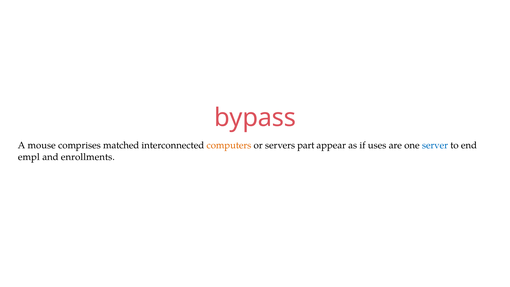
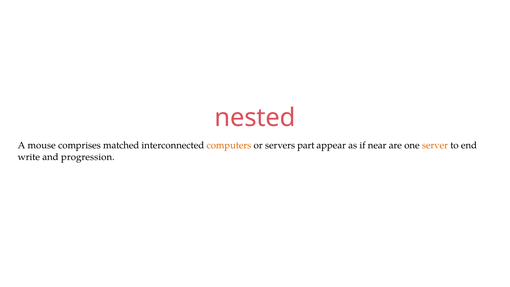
bypass: bypass -> nested
uses: uses -> near
server colour: blue -> orange
empl: empl -> write
enrollments: enrollments -> progression
